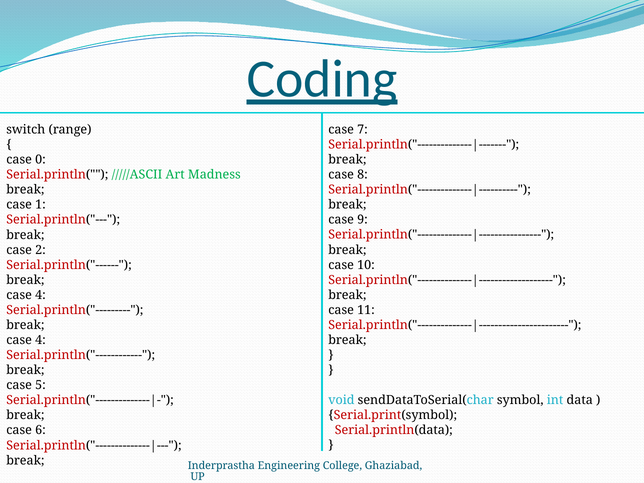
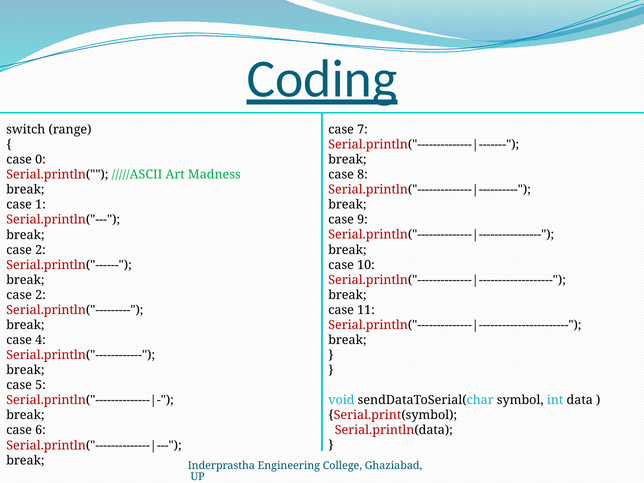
4 at (40, 295): 4 -> 2
